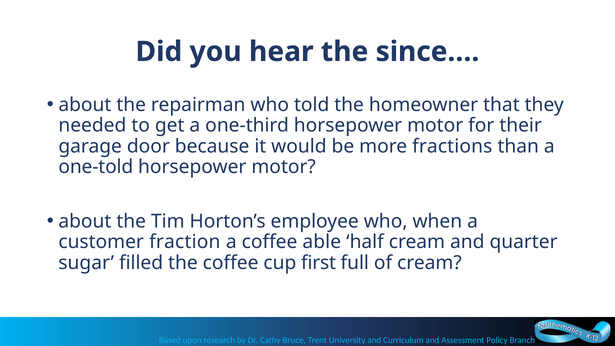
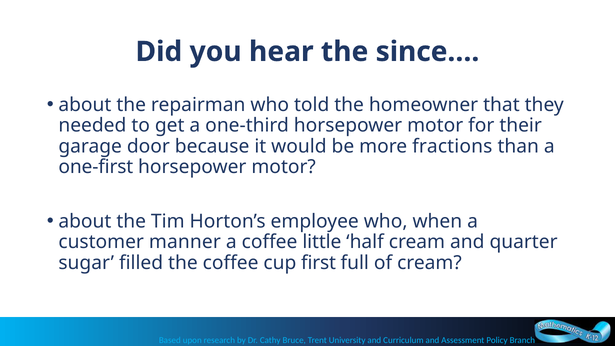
one-told: one-told -> one-first
fraction: fraction -> manner
able: able -> little
